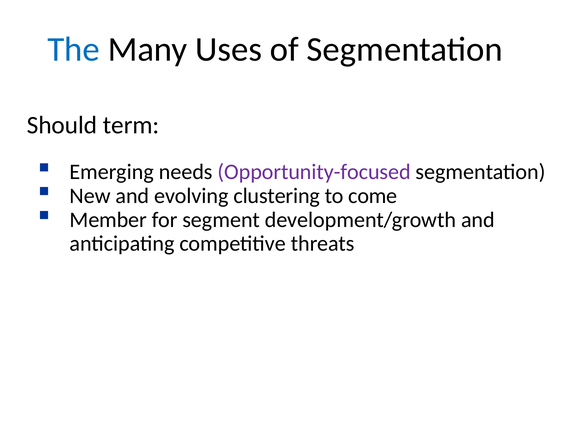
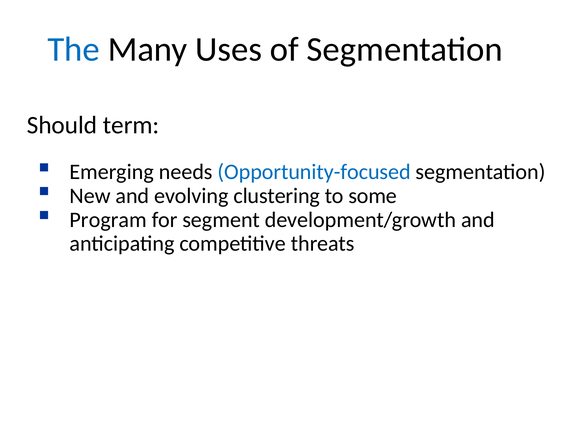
Opportunity-focused colour: purple -> blue
come: come -> some
Member: Member -> Program
